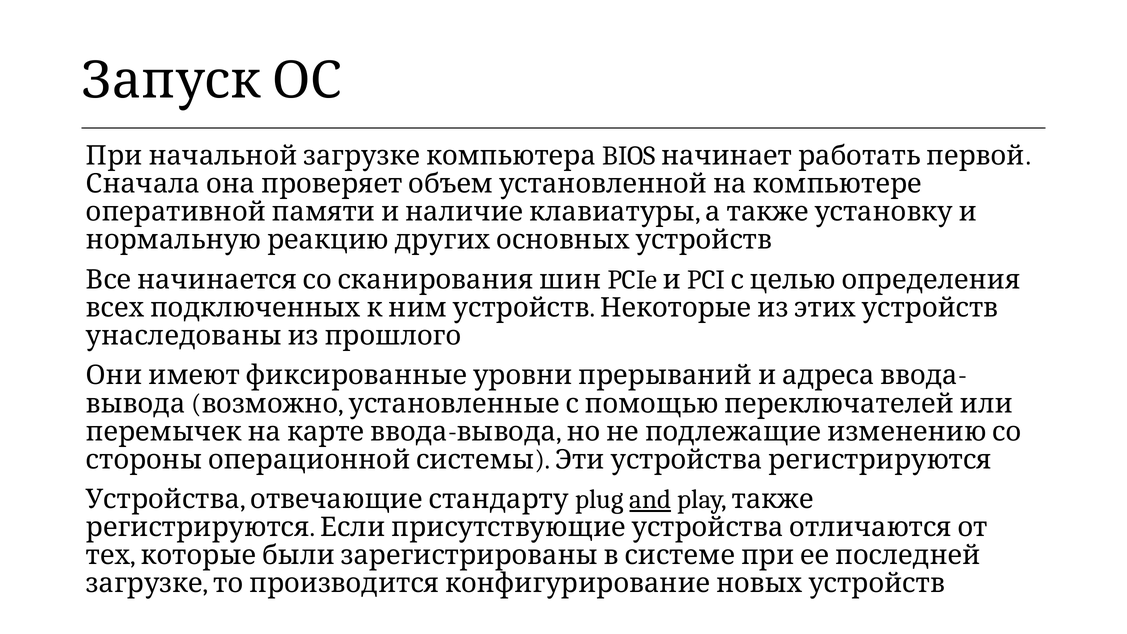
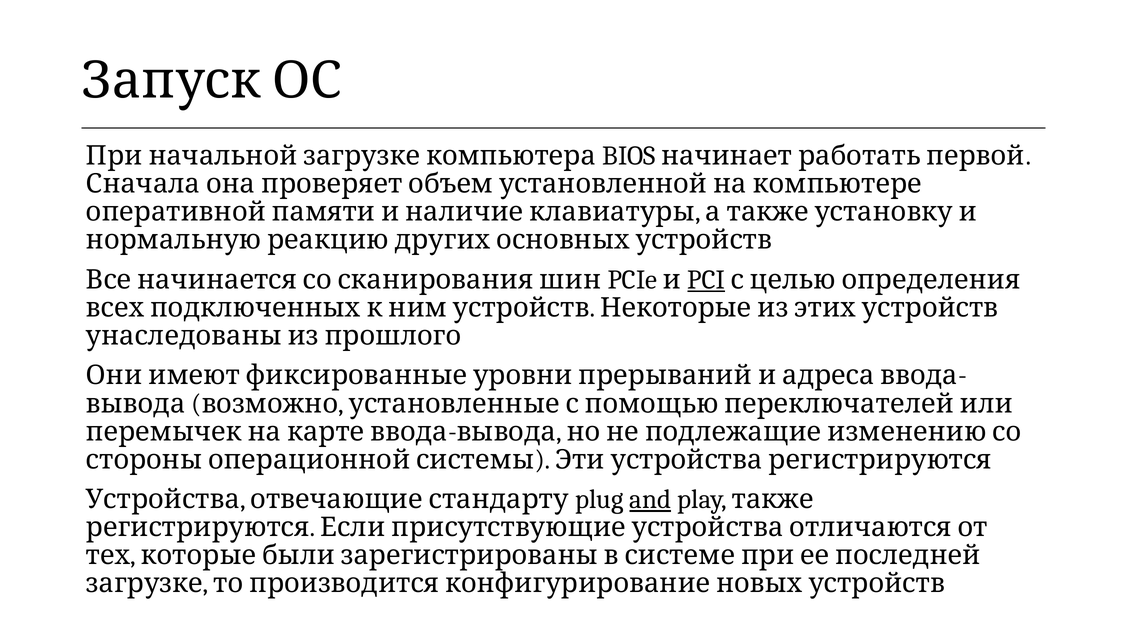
PCI underline: none -> present
